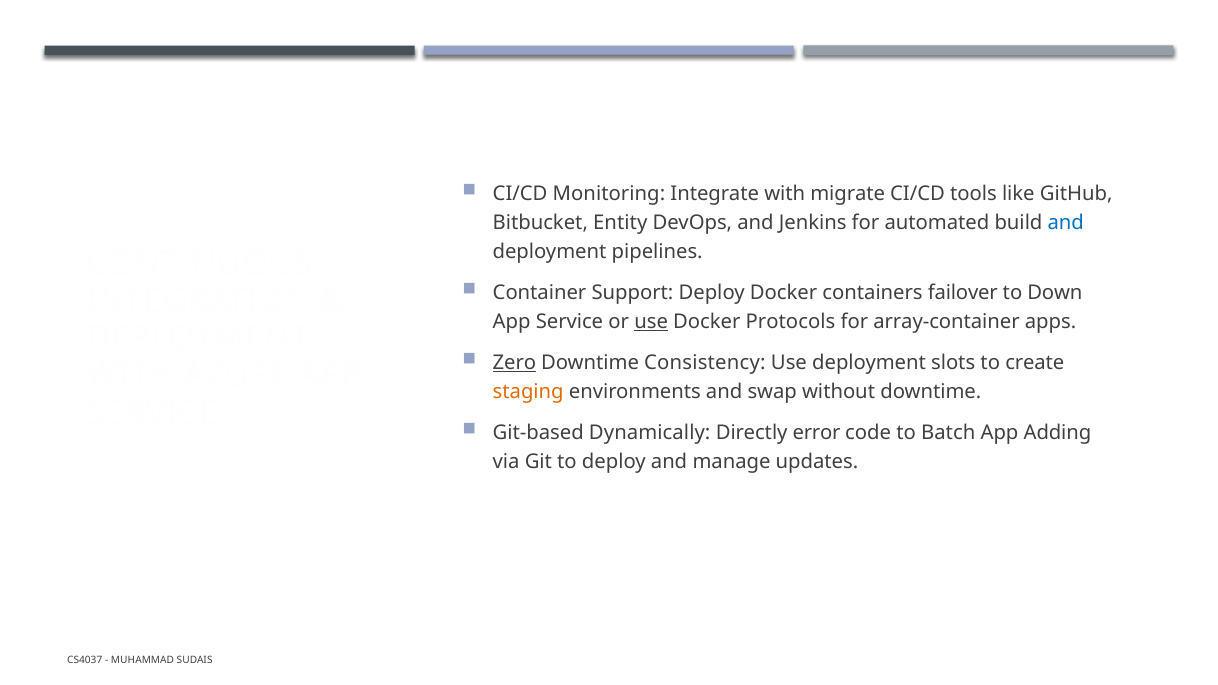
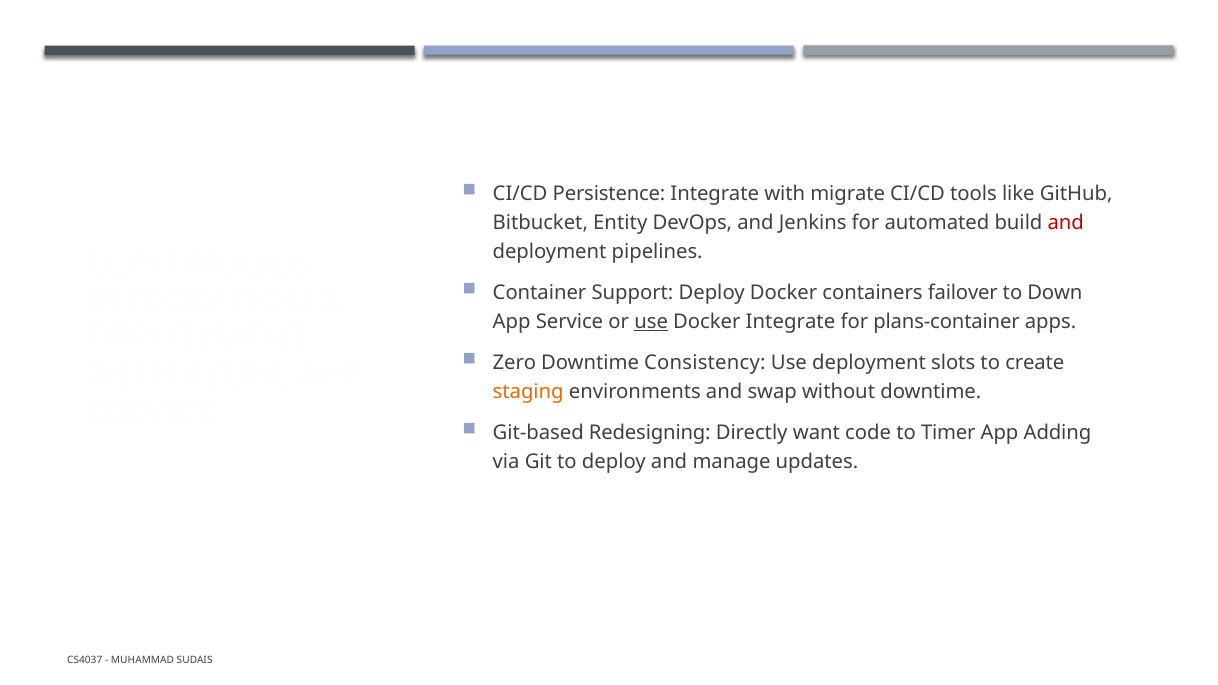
Monitoring: Monitoring -> Persistence
and at (1066, 223) colour: blue -> red
Docker Protocols: Protocols -> Integrate
array-container: array-container -> plans-container
Zero underline: present -> none
Dynamically: Dynamically -> Redesigning
error: error -> want
Batch: Batch -> Timer
